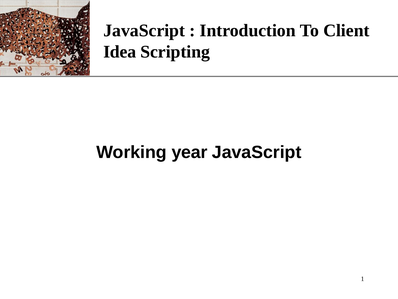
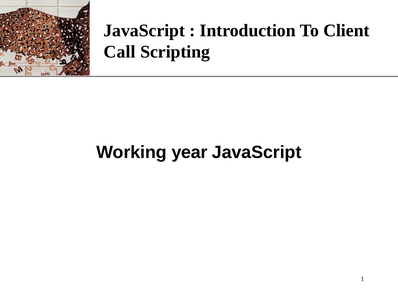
Idea: Idea -> Call
